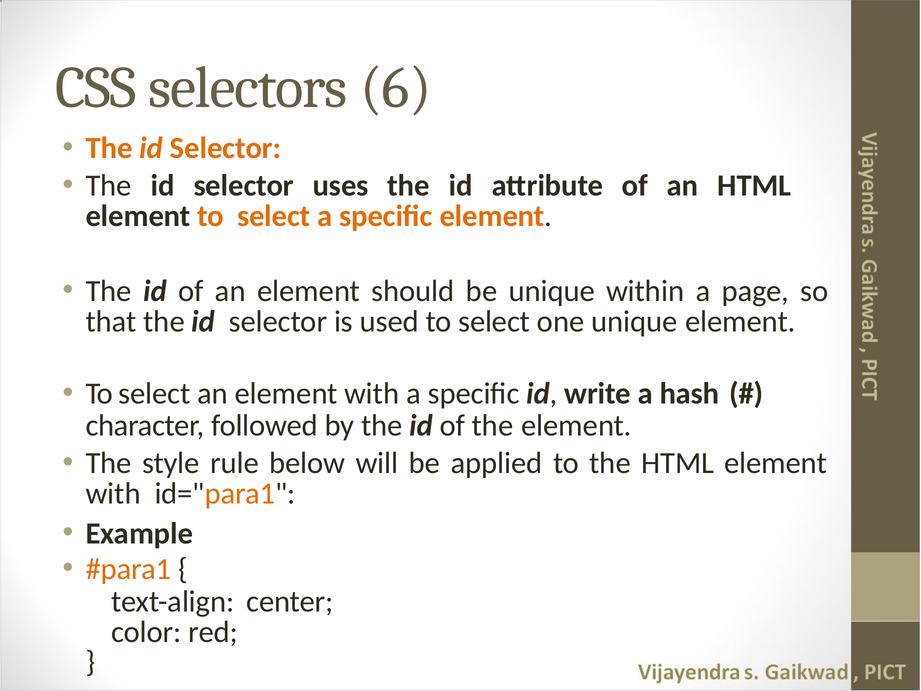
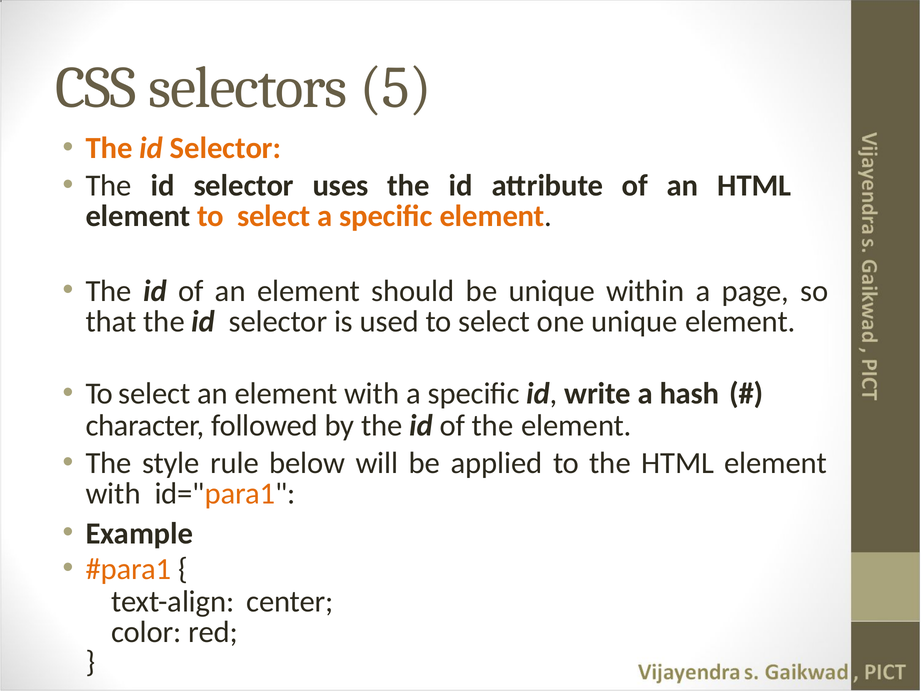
6: 6 -> 5
